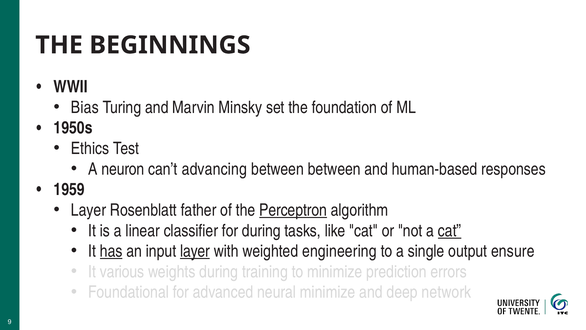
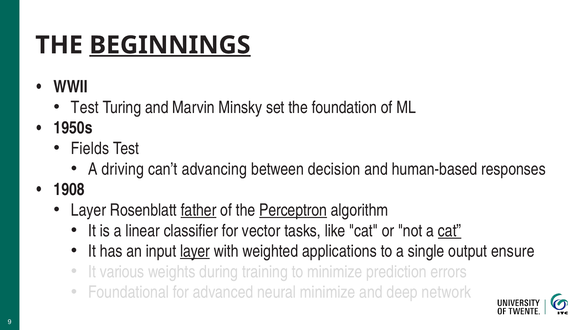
BEGINNINGS underline: none -> present
Bias at (85, 107): Bias -> Test
Ethics: Ethics -> Fields
neuron: neuron -> driving
between between: between -> decision
1959: 1959 -> 1908
father underline: none -> present
for during: during -> vector
has underline: present -> none
engineering: engineering -> applications
